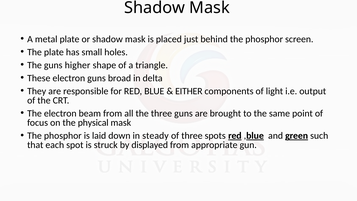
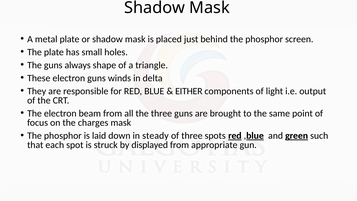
higher: higher -> always
broad: broad -> winds
physical: physical -> charges
